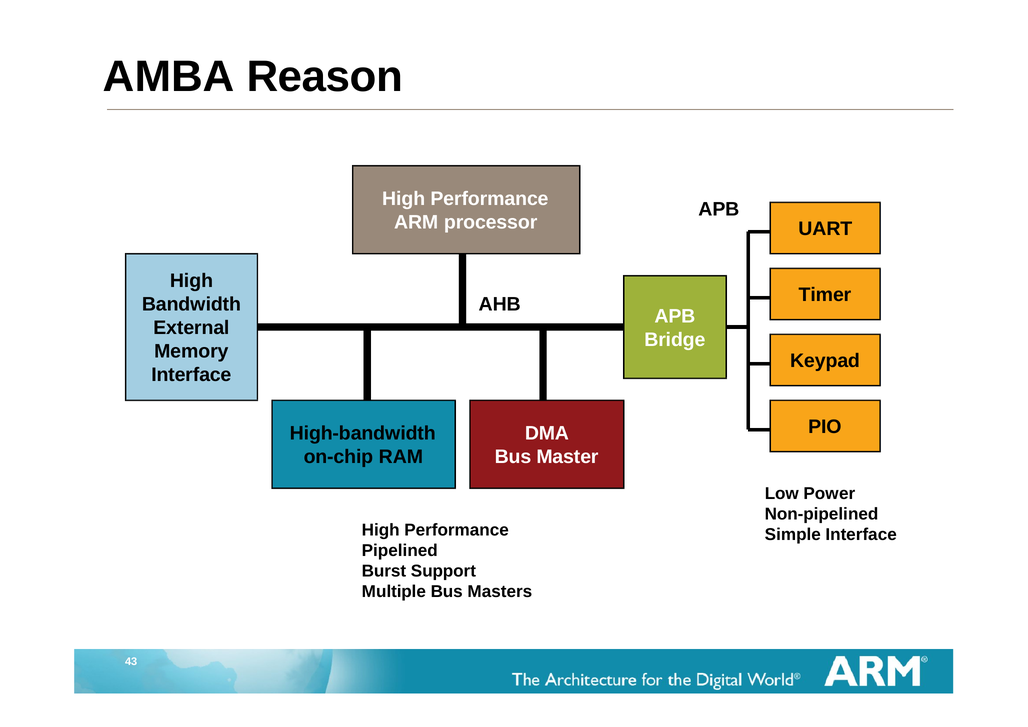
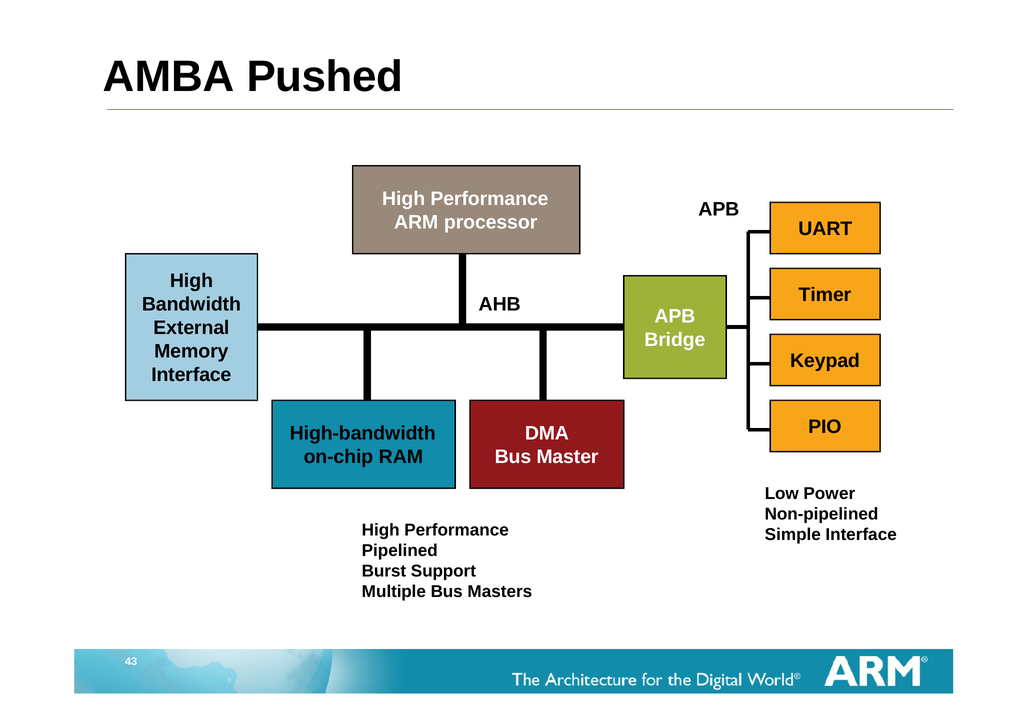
Reason: Reason -> Pushed
